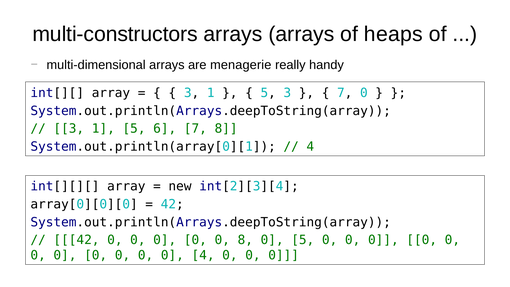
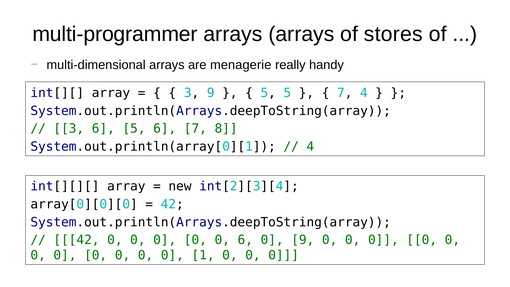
multi-constructors: multi-constructors -> multi-programmer
heaps: heaps -> stores
1 at (211, 93): 1 -> 9
5 3: 3 -> 5
7 0: 0 -> 4
1 at (103, 129): 1 -> 6
0 8: 8 -> 6
0 5: 5 -> 9
0 4: 4 -> 1
